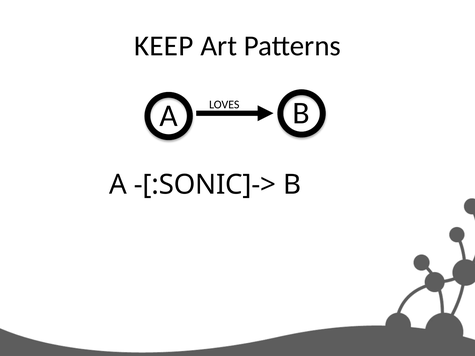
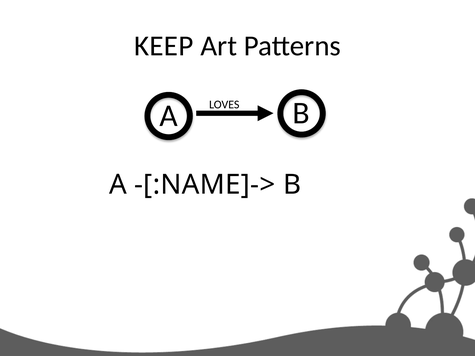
-[:SONIC]->: -[:SONIC]-> -> -[:NAME]->
